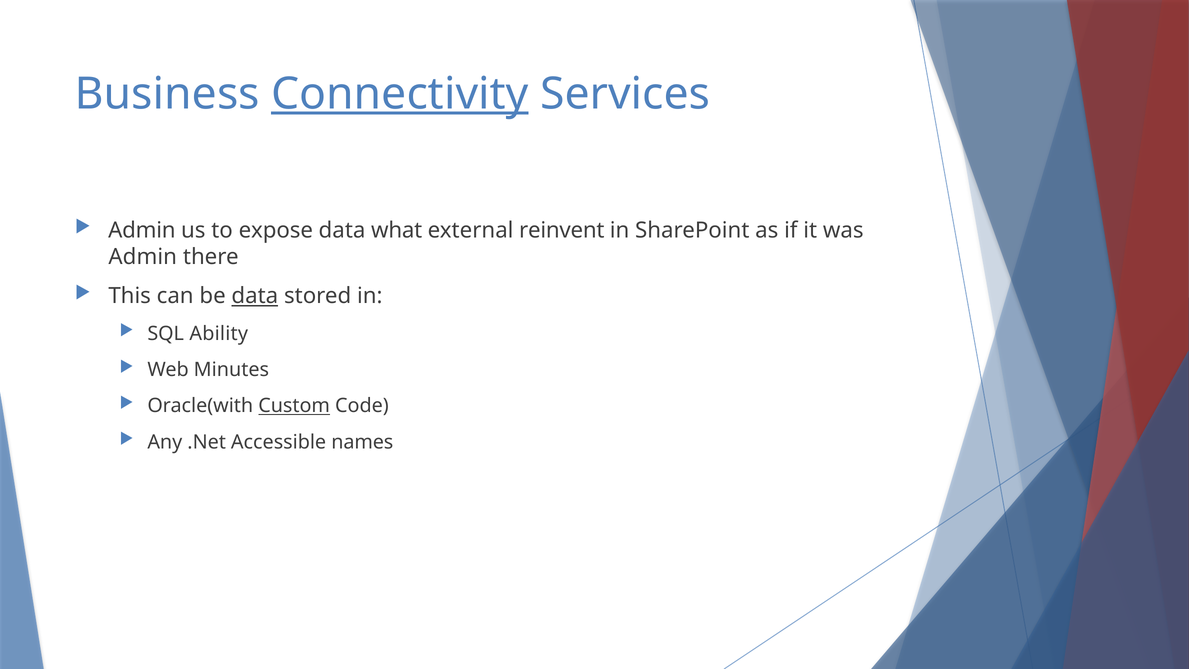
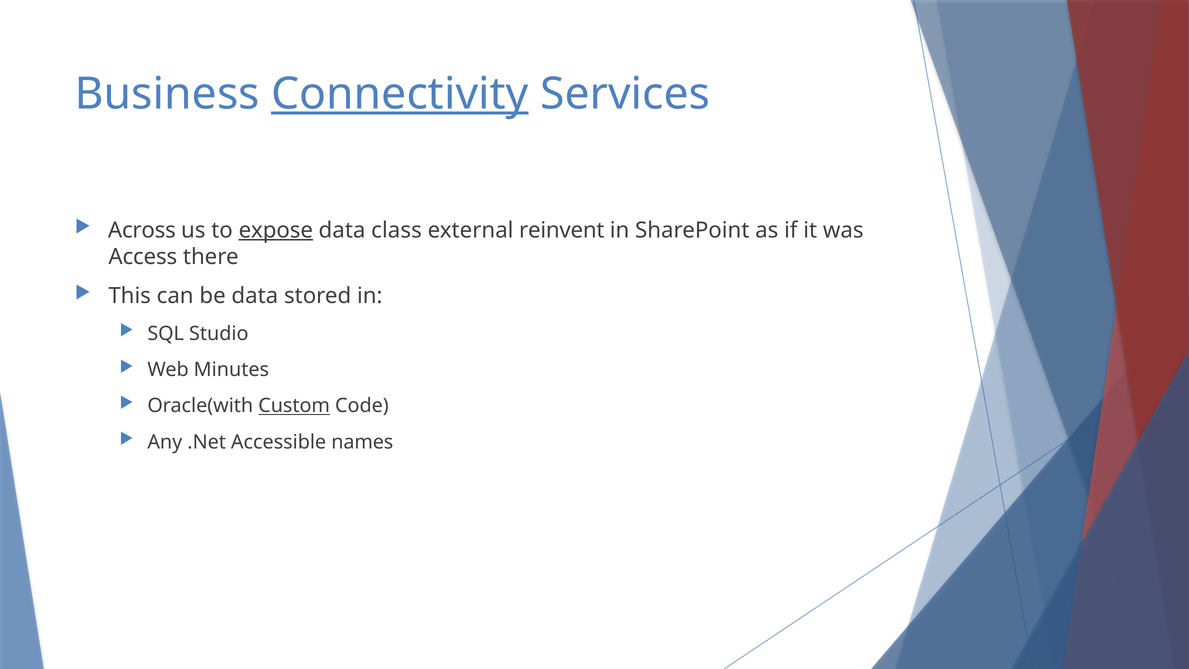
Admin at (142, 230): Admin -> Across
expose underline: none -> present
what: what -> class
Admin at (143, 257): Admin -> Access
data at (255, 296) underline: present -> none
Ability: Ability -> Studio
